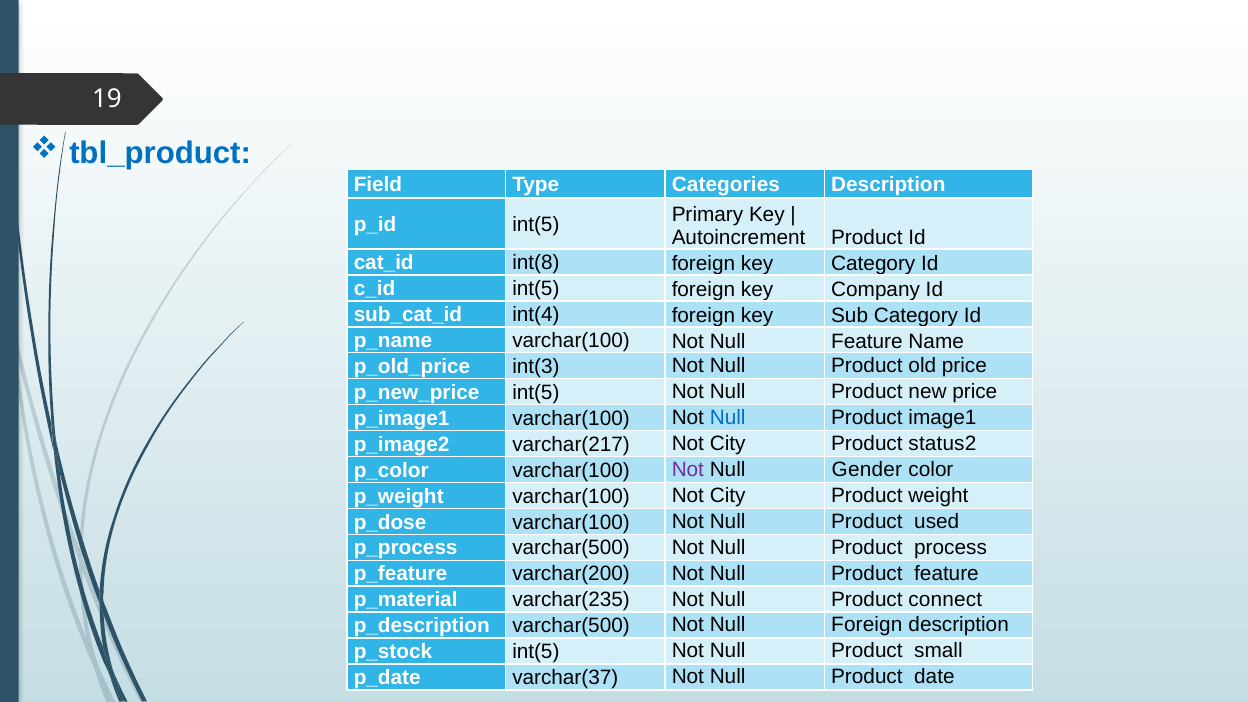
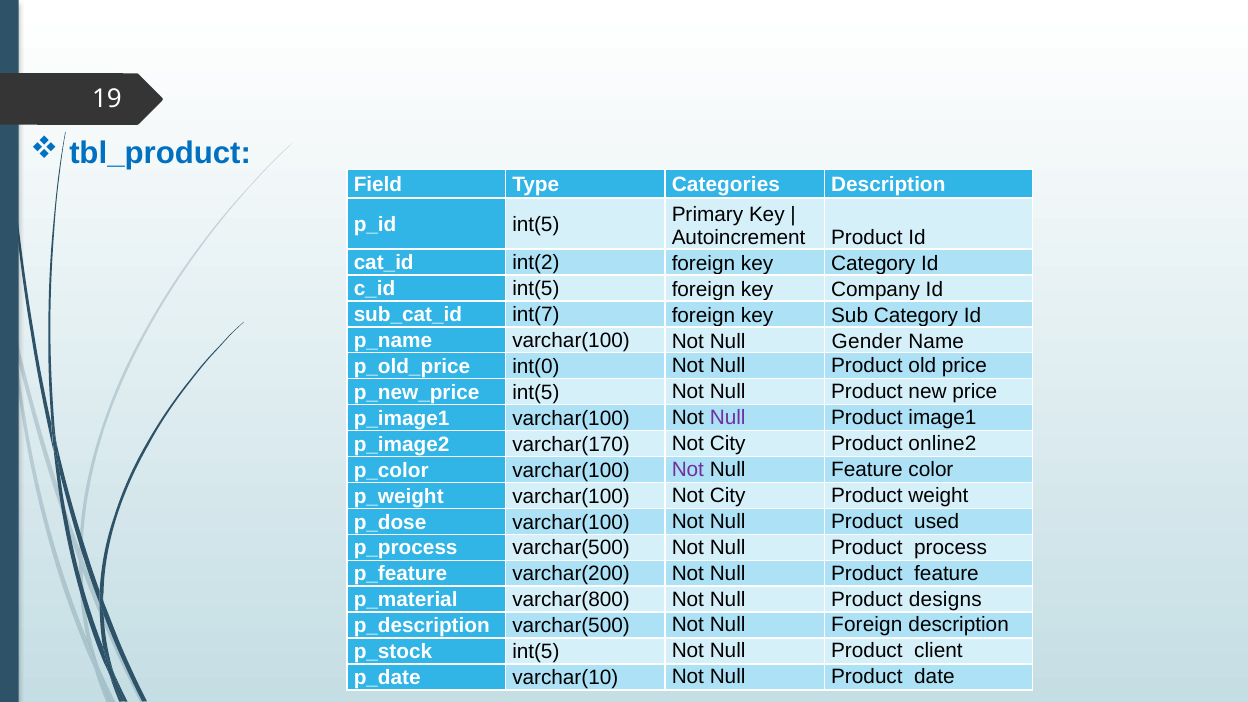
int(8: int(8 -> int(2
int(4: int(4 -> int(7
Null Feature: Feature -> Gender
int(3: int(3 -> int(0
Null at (728, 418) colour: blue -> purple
varchar(217: varchar(217 -> varchar(170
status2: status2 -> online2
Null Gender: Gender -> Feature
varchar(235: varchar(235 -> varchar(800
connect: connect -> designs
small: small -> client
varchar(37: varchar(37 -> varchar(10
